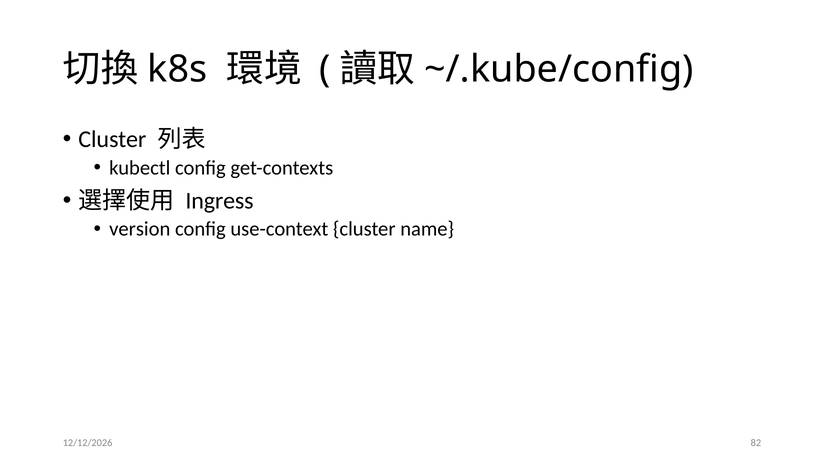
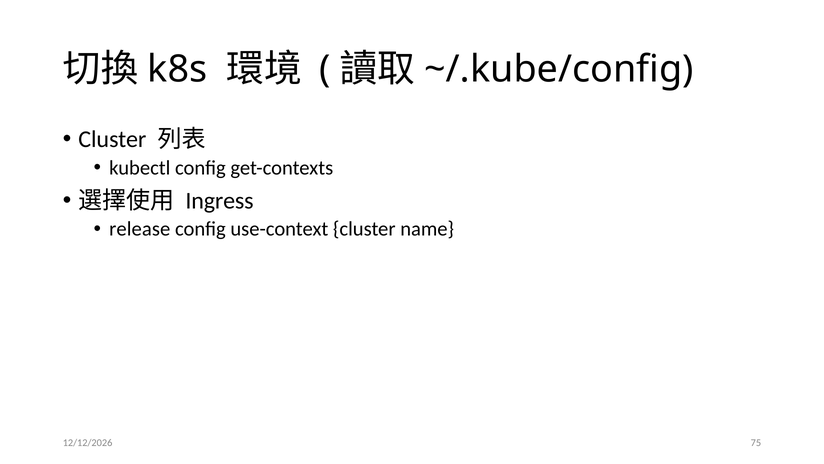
version: version -> release
82: 82 -> 75
